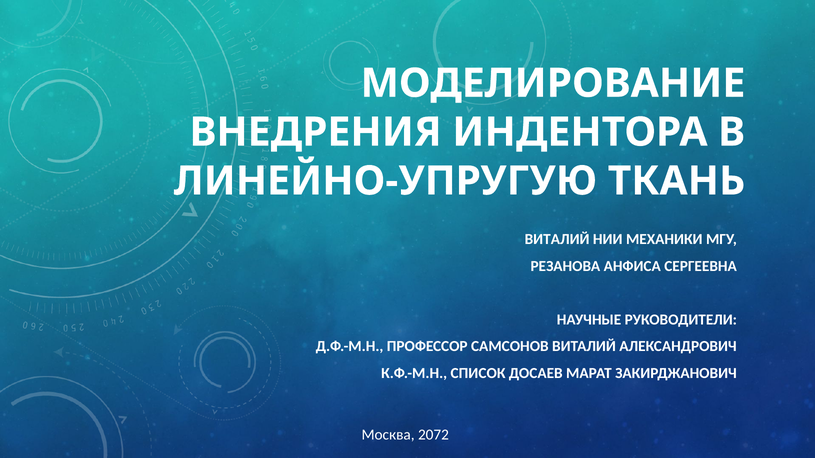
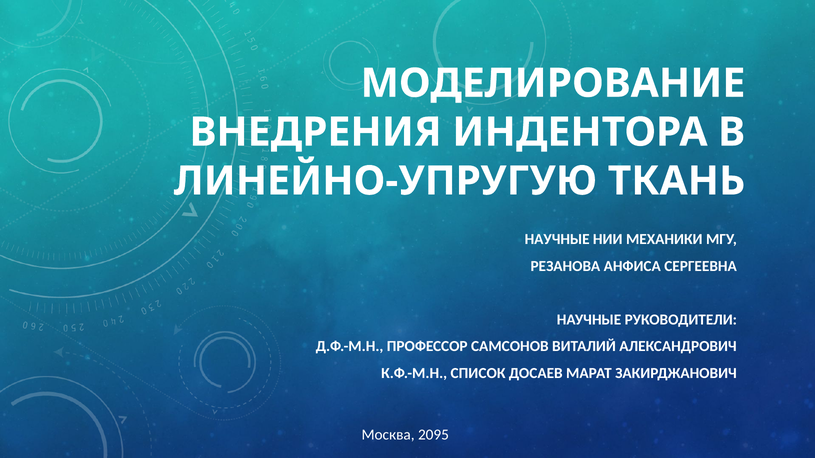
ВИТАЛИЙ at (557, 239): ВИТАЛИЙ -> НАУЧНЫЕ
2072: 2072 -> 2095
